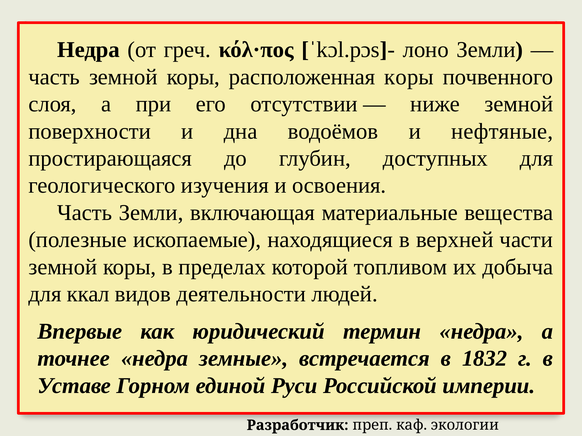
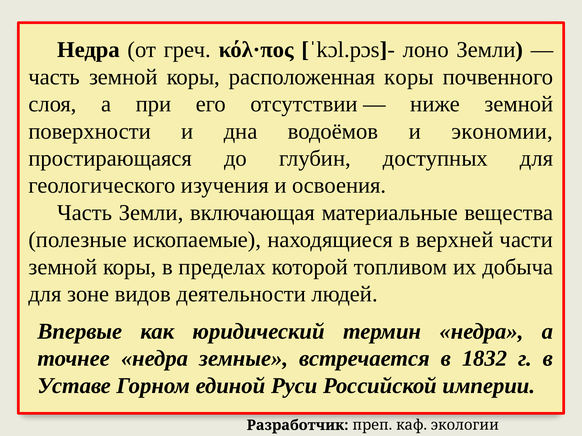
нефтяные: нефтяные -> экономии
ккал: ккал -> зоне
